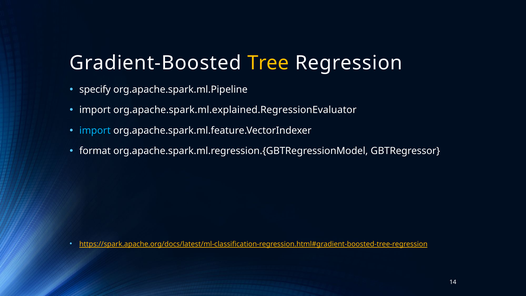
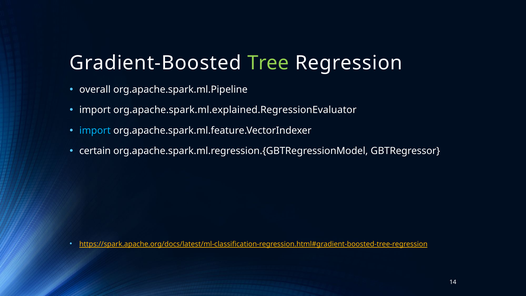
Tree colour: yellow -> light green
specify: specify -> overall
format: format -> certain
